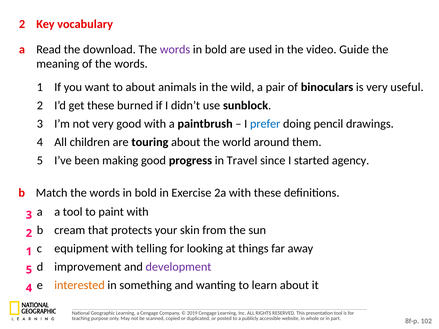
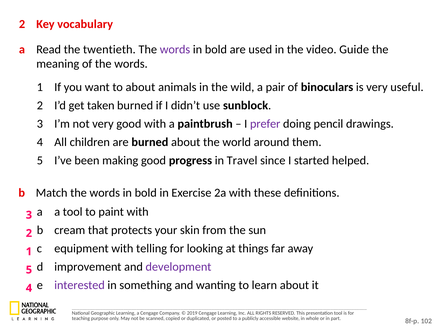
download: download -> twentieth
get these: these -> taken
prefer colour: blue -> purple
are touring: touring -> burned
agency: agency -> helped
interested colour: orange -> purple
